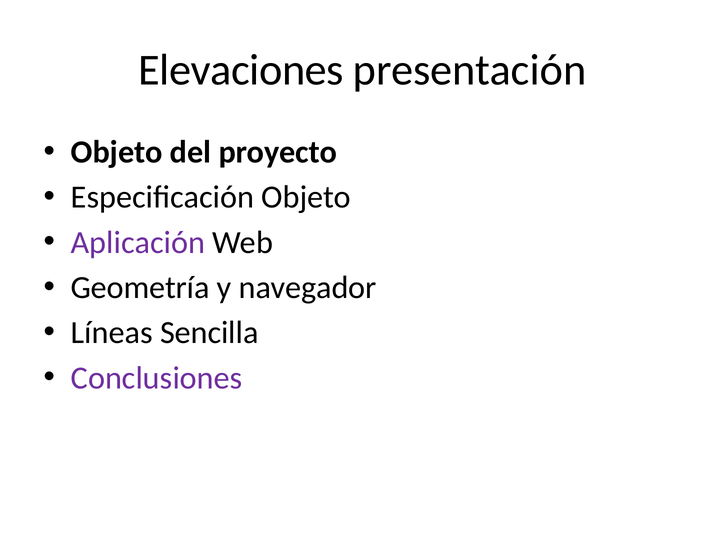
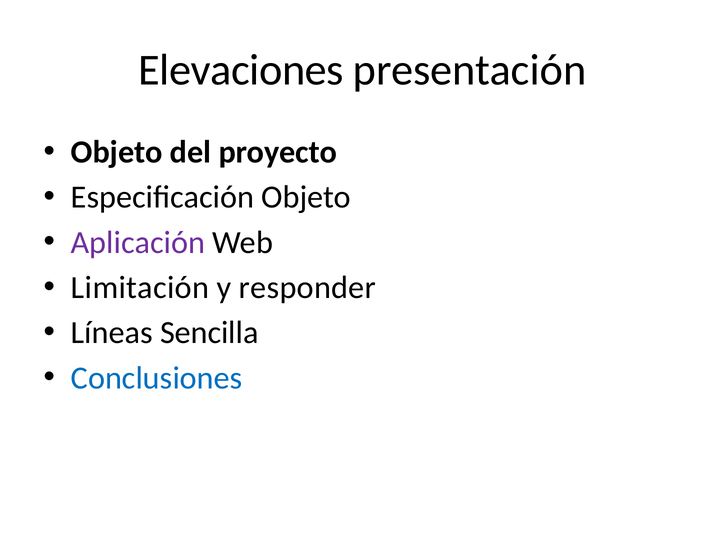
Geometría: Geometría -> Limitación
navegador: navegador -> responder
Conclusiones colour: purple -> blue
